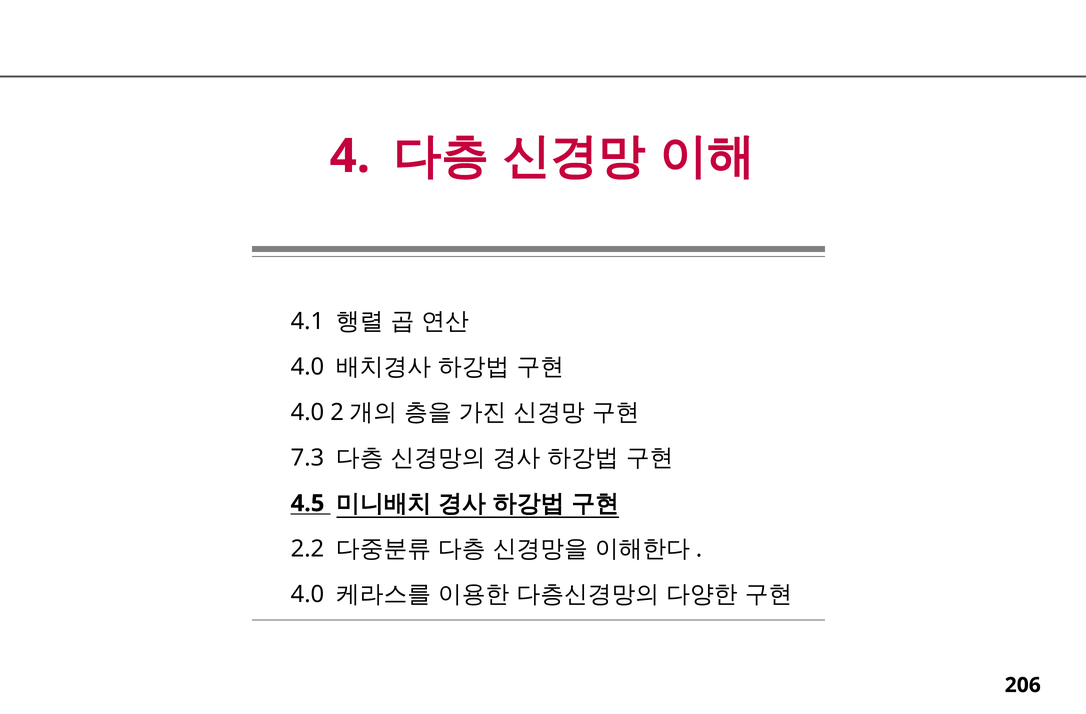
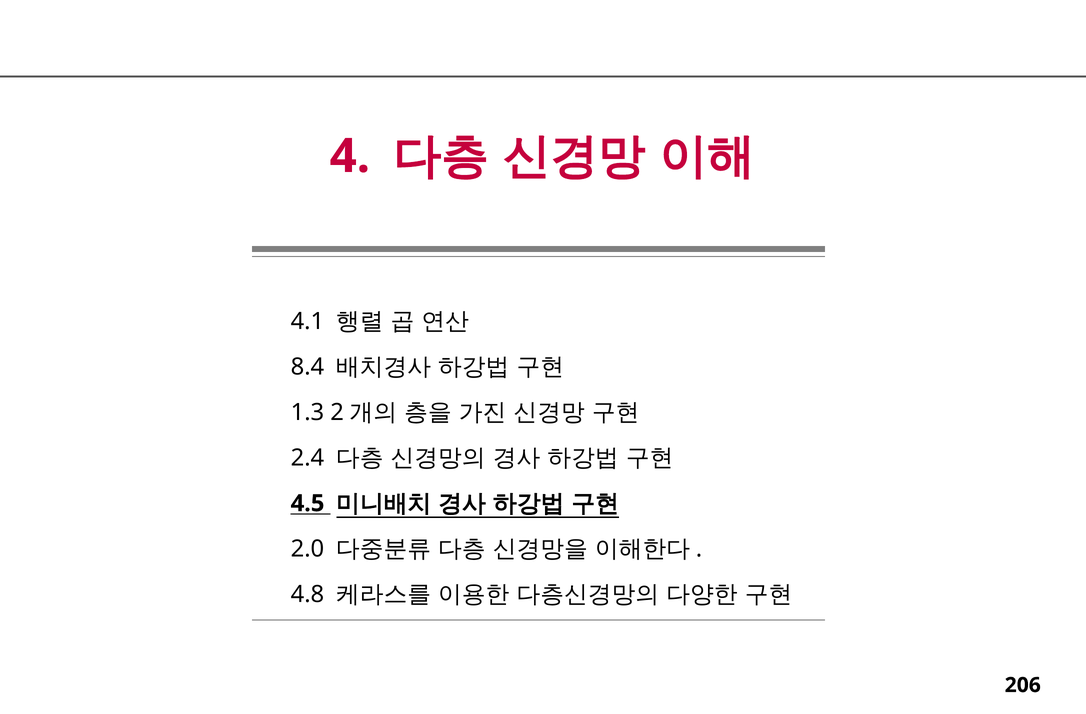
4.0 at (307, 366): 4.0 -> 8.4
4.0 at (307, 412): 4.0 -> 1.3
7.3: 7.3 -> 2.4
2.2: 2.2 -> 2.0
4.0 at (307, 594): 4.0 -> 4.8
